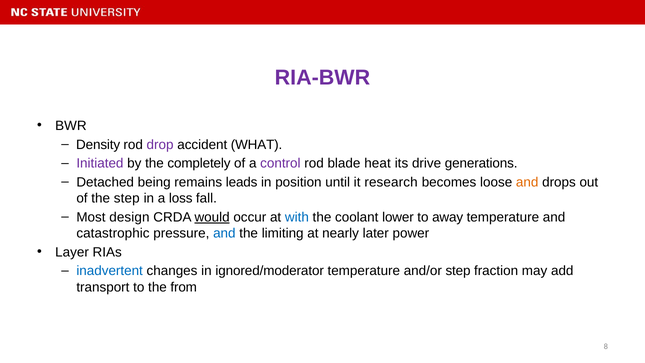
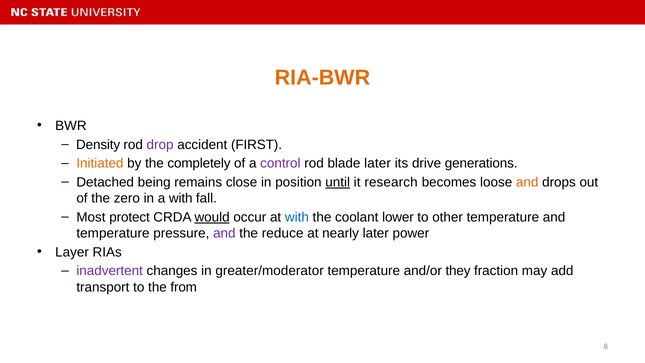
RIA-BWR colour: purple -> orange
WHAT: WHAT -> FIRST
Initiated colour: purple -> orange
blade heat: heat -> later
leads: leads -> close
until underline: none -> present
the step: step -> zero
a loss: loss -> with
design: design -> protect
away: away -> other
catastrophic at (113, 233): catastrophic -> temperature
and at (224, 233) colour: blue -> purple
limiting: limiting -> reduce
inadvertent colour: blue -> purple
ignored/moderator: ignored/moderator -> greater/moderator
and/or step: step -> they
